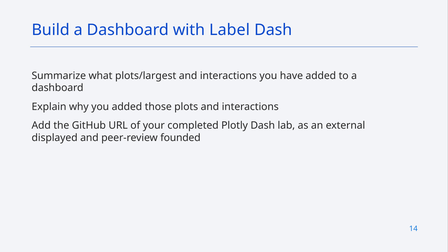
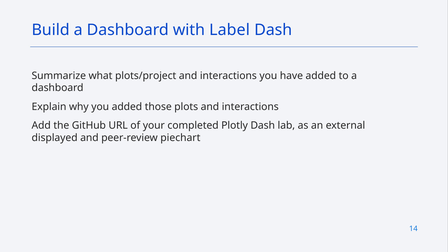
plots/largest: plots/largest -> plots/project
founded: founded -> piechart
